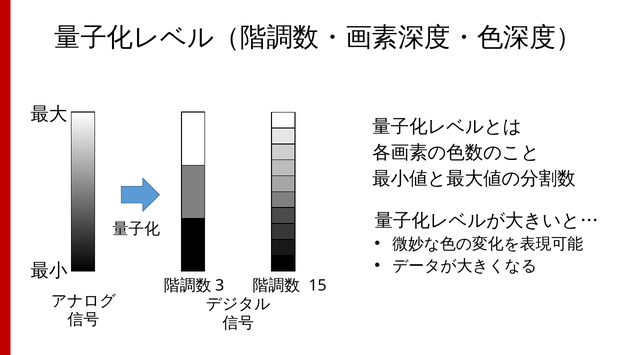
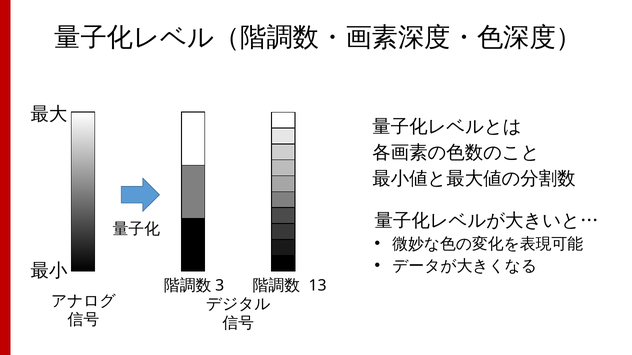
15: 15 -> 13
